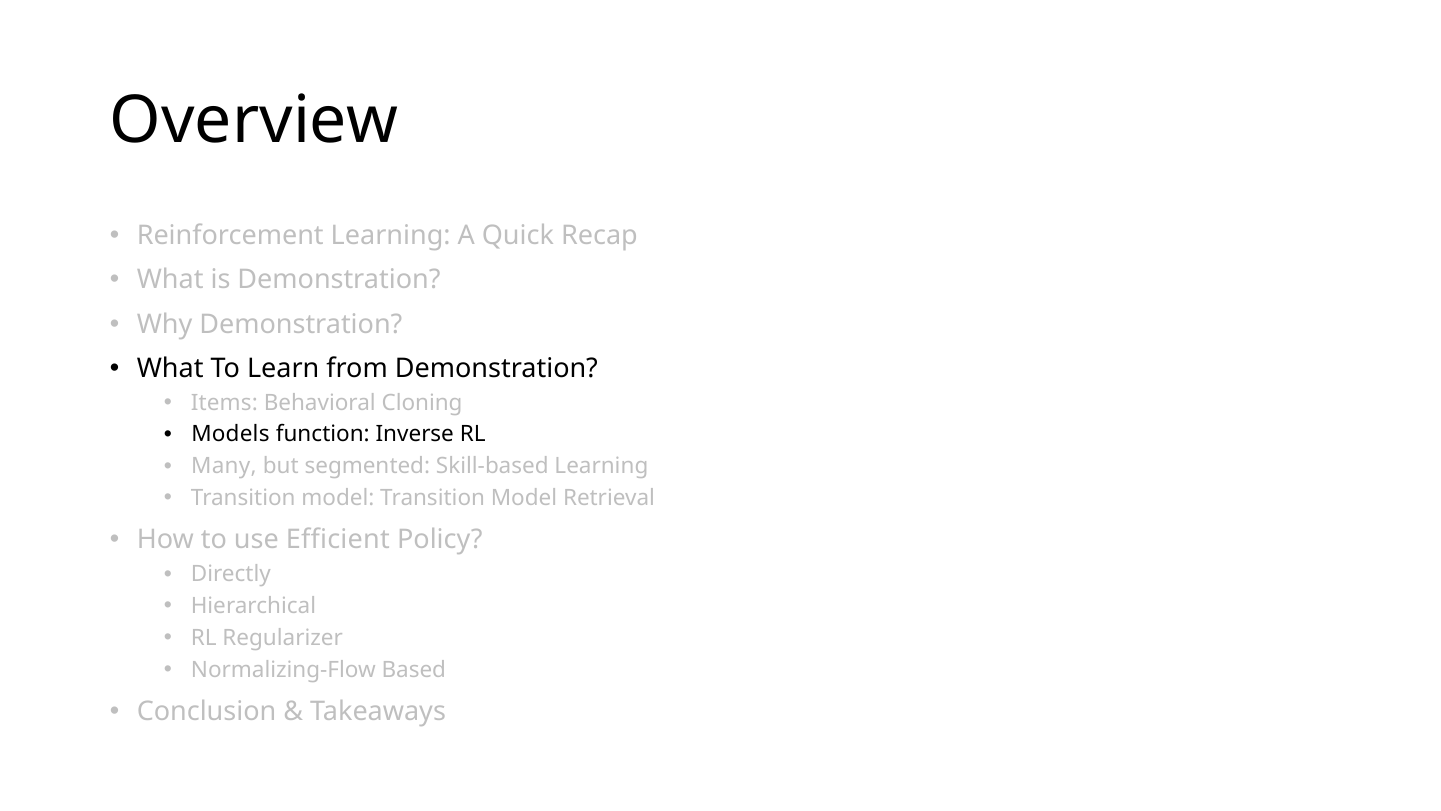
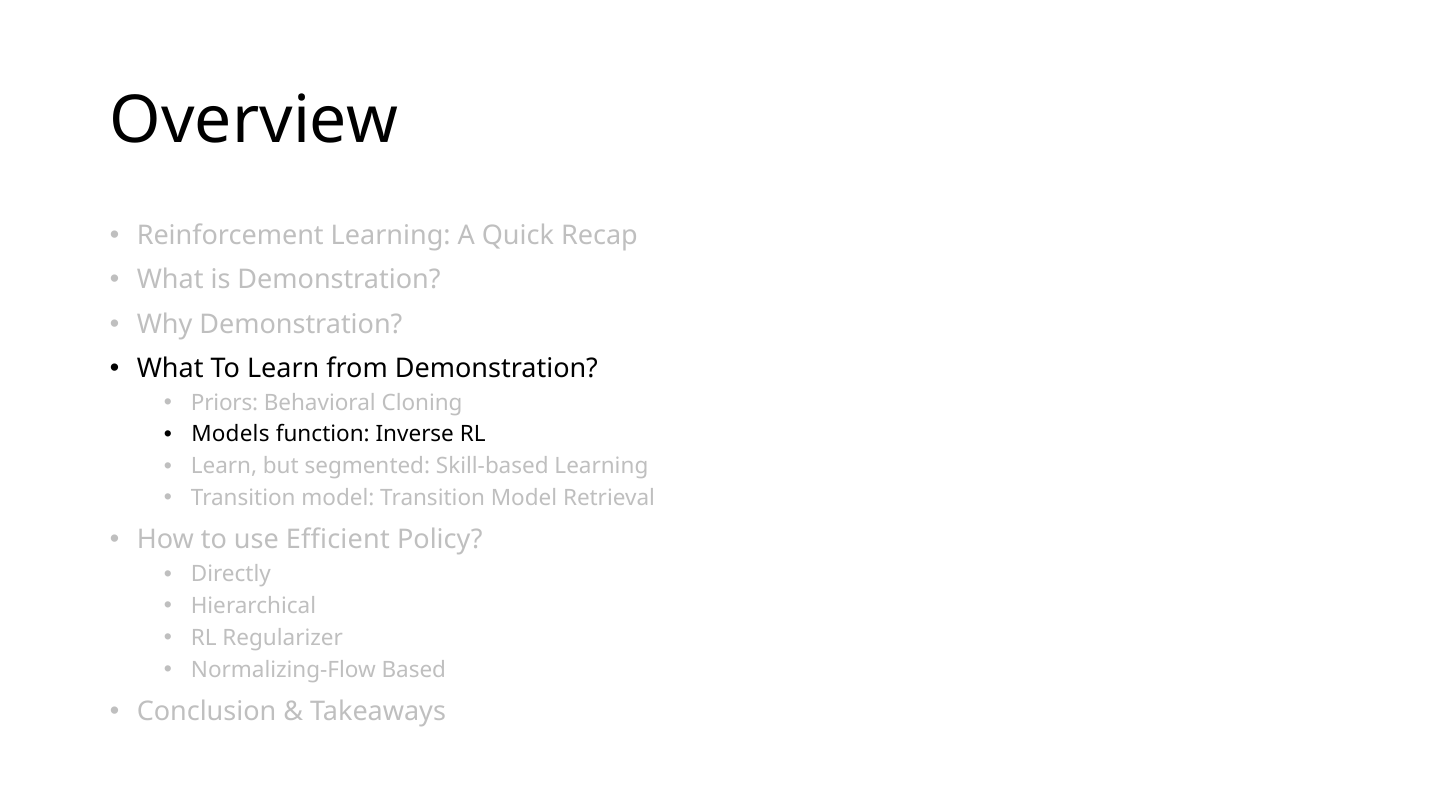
Items: Items -> Priors
Many at (224, 466): Many -> Learn
